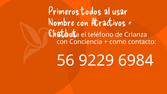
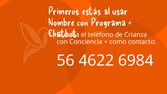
todos: todos -> estás
Atractivos: Atractivos -> Programa
9229: 9229 -> 4622
